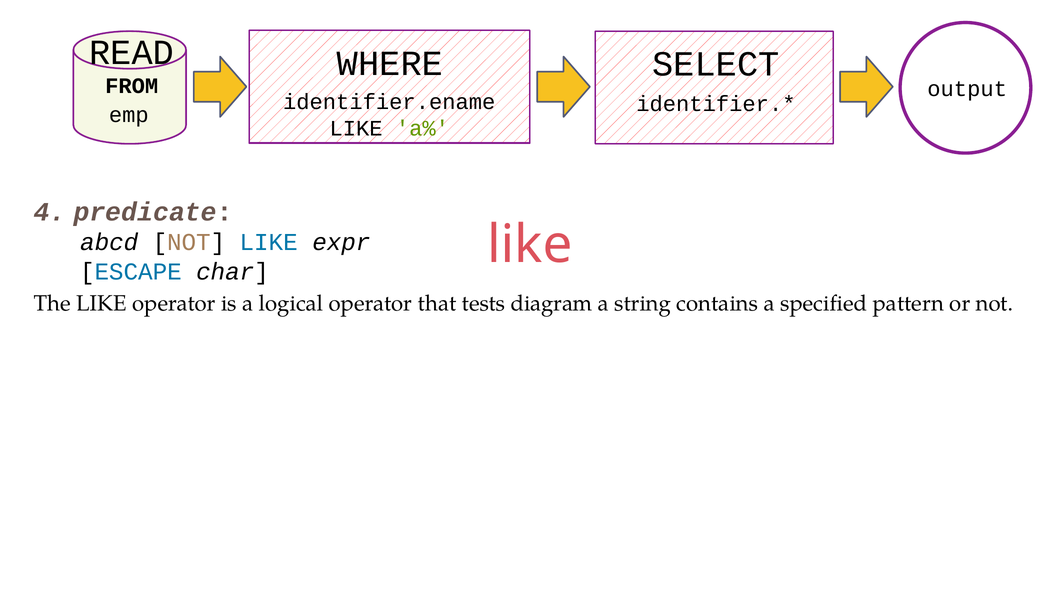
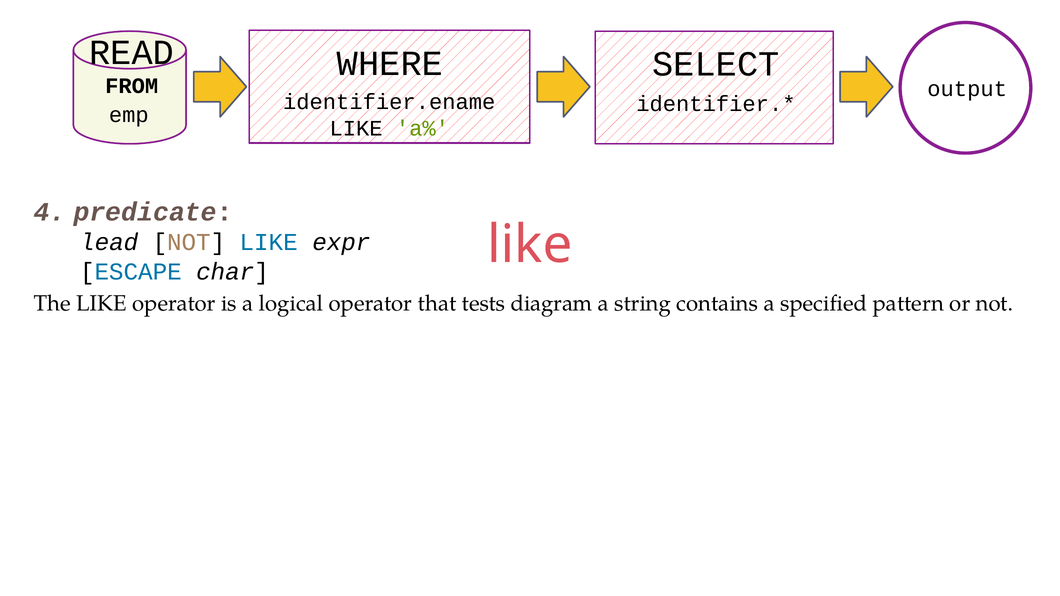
abcd: abcd -> lead
